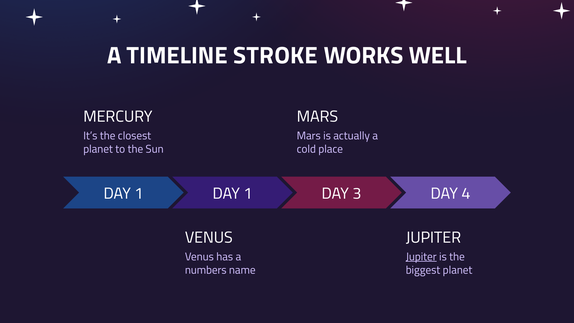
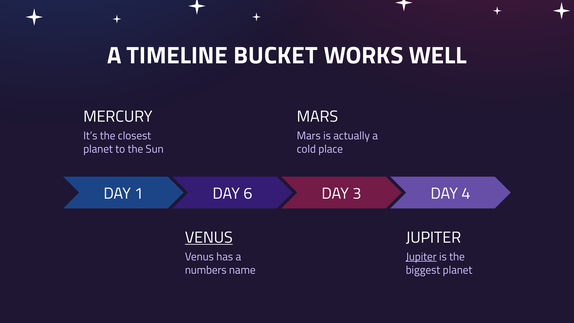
STROKE: STROKE -> BUCKET
1 at (248, 194): 1 -> 6
VENUS at (209, 237) underline: none -> present
